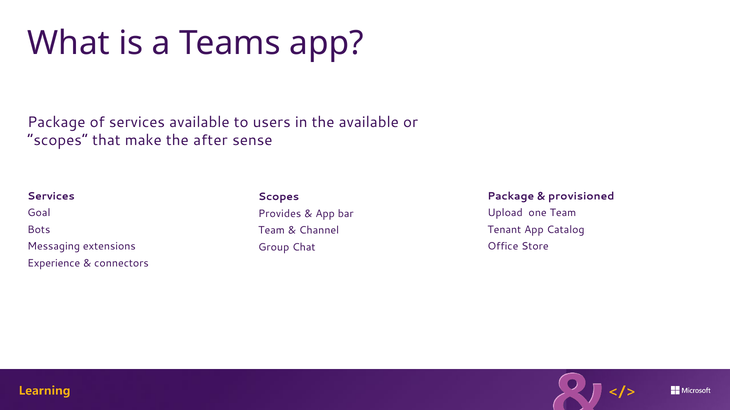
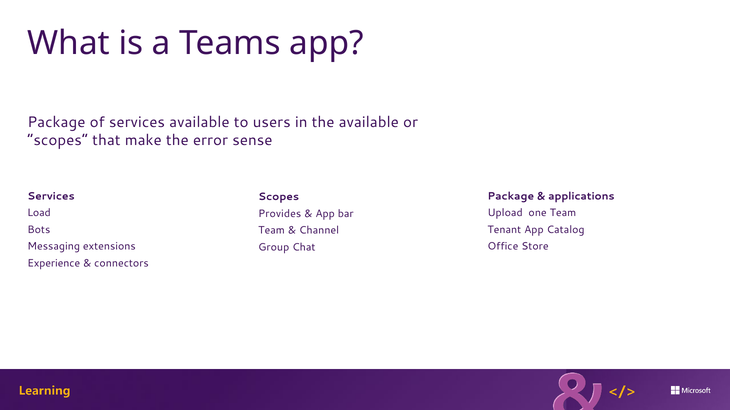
after: after -> error
provisioned: provisioned -> applications
Goal: Goal -> Load
